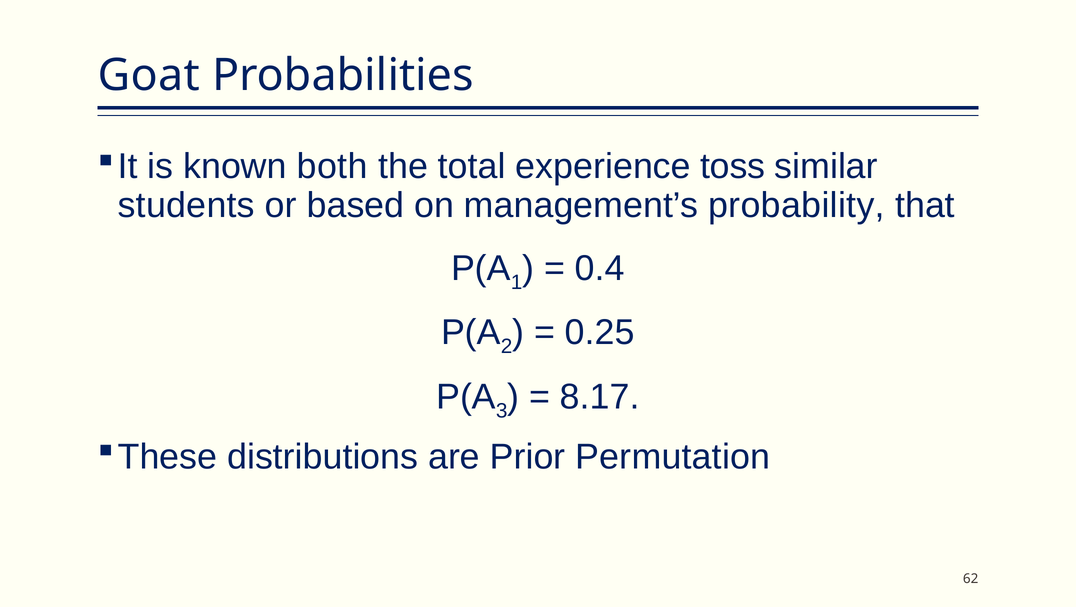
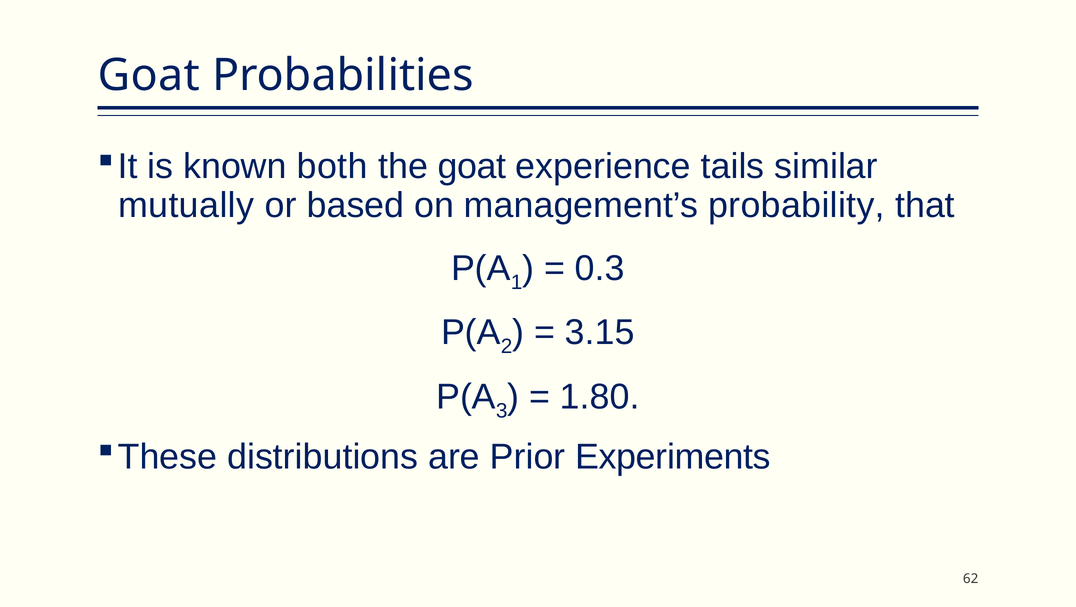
the total: total -> goat
toss: toss -> tails
students: students -> mutually
0.4: 0.4 -> 0.3
0.25: 0.25 -> 3.15
8.17: 8.17 -> 1.80
Permutation: Permutation -> Experiments
